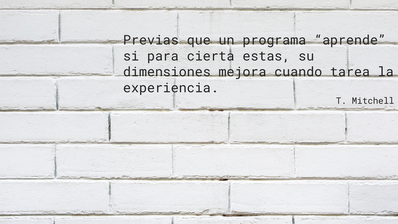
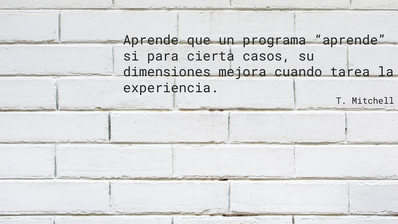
Previas at (151, 40): Previas -> Aprende
estas: estas -> casos
